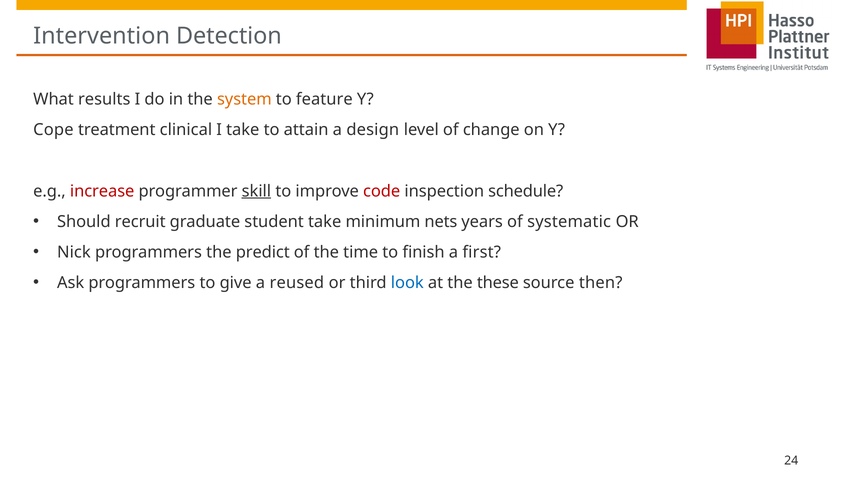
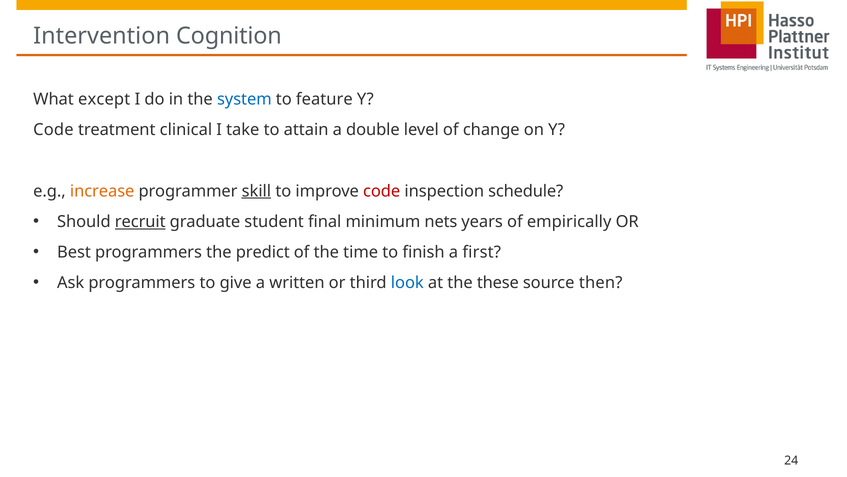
Detection: Detection -> Cognition
results: results -> except
system colour: orange -> blue
Cope at (53, 130): Cope -> Code
design: design -> double
increase colour: red -> orange
recruit underline: none -> present
student take: take -> final
systematic: systematic -> empirically
Nick: Nick -> Best
reused: reused -> written
